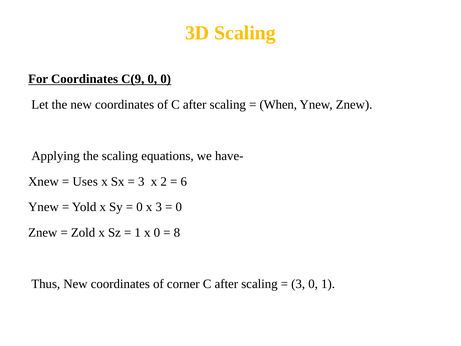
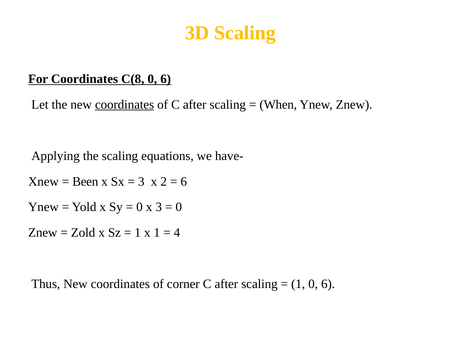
C(9: C(9 -> C(8
0 at (166, 79): 0 -> 6
coordinates at (125, 105) underline: none -> present
Uses: Uses -> Been
x 0: 0 -> 1
8: 8 -> 4
3 at (298, 284): 3 -> 1
1 at (328, 284): 1 -> 6
